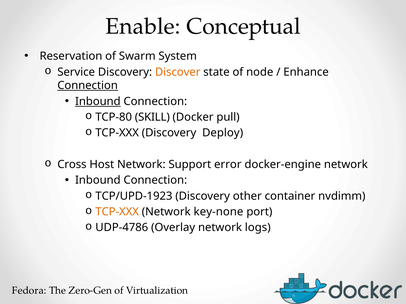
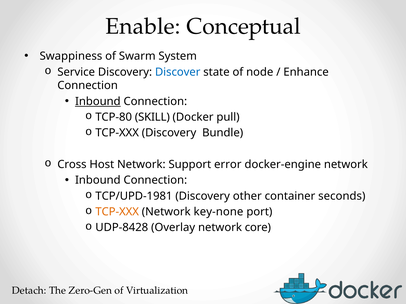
Reservation: Reservation -> Swappiness
Discover colour: orange -> blue
Connection at (88, 86) underline: present -> none
Deploy: Deploy -> Bundle
TCP/UPD-1923: TCP/UPD-1923 -> TCP/UPD-1981
nvdimm: nvdimm -> seconds
UDP-4786: UDP-4786 -> UDP-8428
logs: logs -> core
Fedora: Fedora -> Detach
